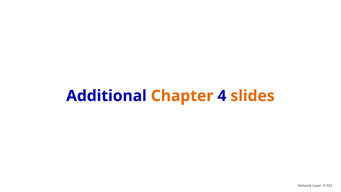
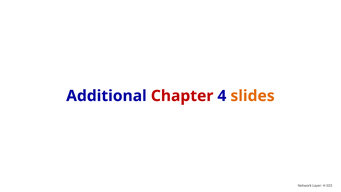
Chapter colour: orange -> red
